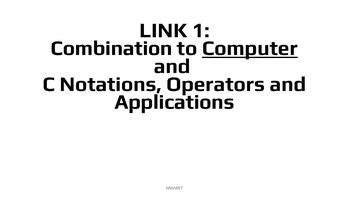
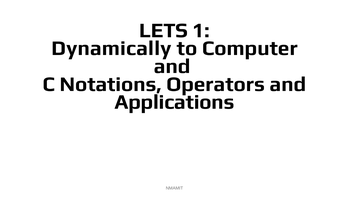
LINK: LINK -> LETS
Combination: Combination -> Dynamically
Computer underline: present -> none
